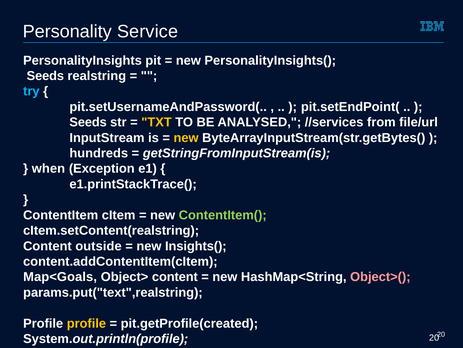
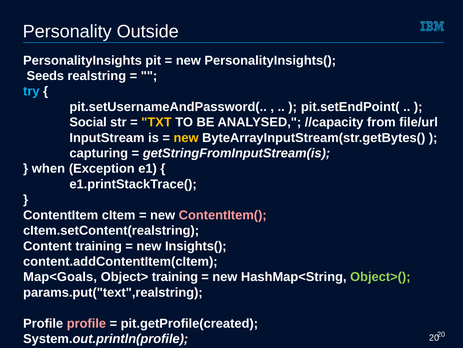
Service: Service -> Outside
Seeds at (88, 122): Seeds -> Social
//services: //services -> //capacity
hundreds: hundreds -> capturing
ContentItem( colour: light green -> pink
Content outside: outside -> training
Object> content: content -> training
Object>( colour: pink -> light green
profile at (86, 323) colour: yellow -> pink
